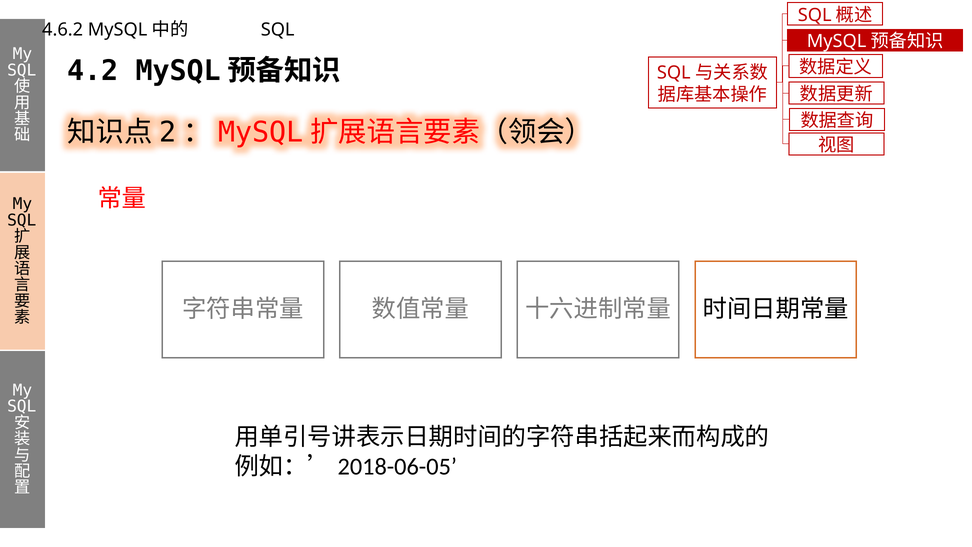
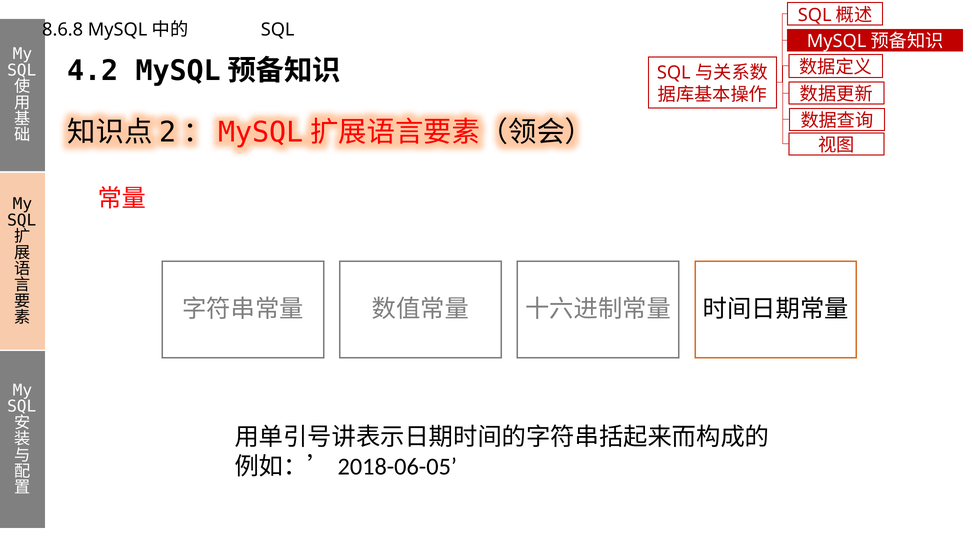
4.6.2: 4.6.2 -> 8.6.8
